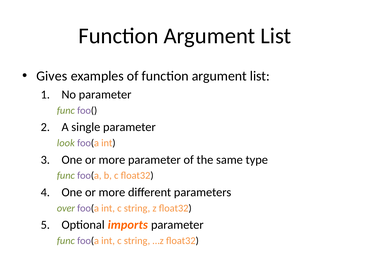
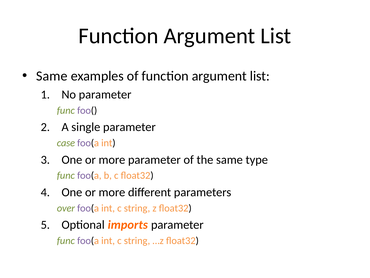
Gives at (52, 76): Gives -> Same
look: look -> case
